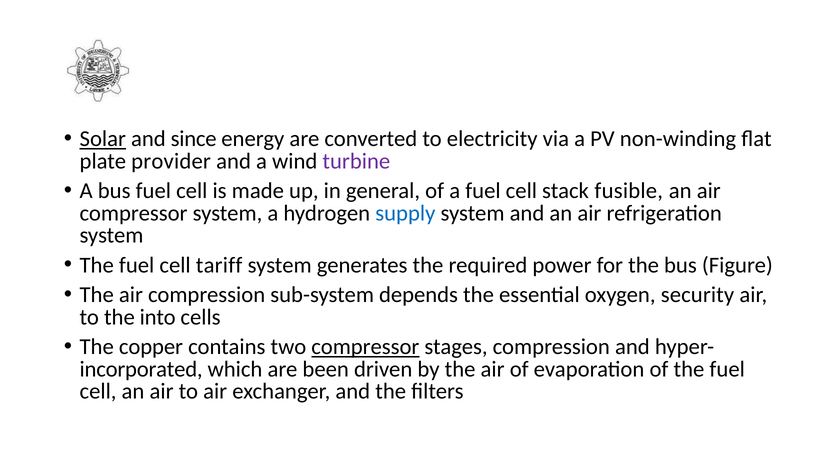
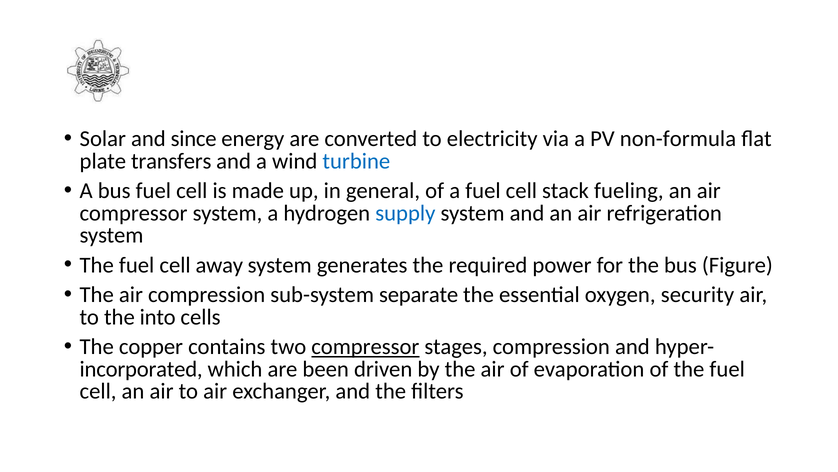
Solar underline: present -> none
non-winding: non-winding -> non-formula
provider: provider -> transfers
turbine colour: purple -> blue
fusible: fusible -> fueling
tariff: tariff -> away
depends: depends -> separate
